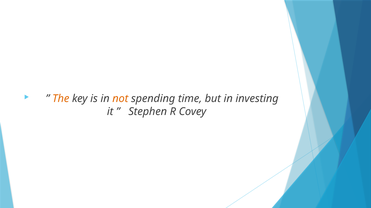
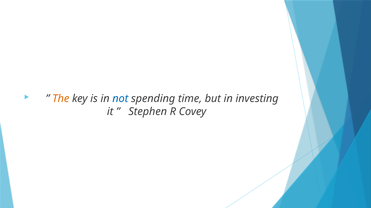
not colour: orange -> blue
